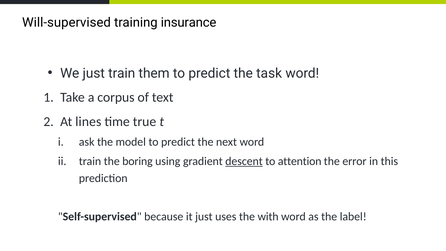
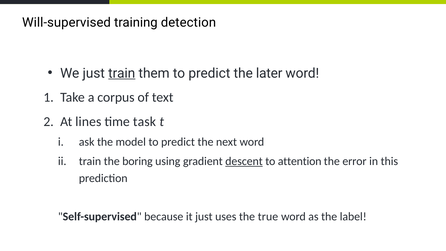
insurance: insurance -> detection
train at (122, 73) underline: none -> present
task: task -> later
true: true -> task
with: with -> true
